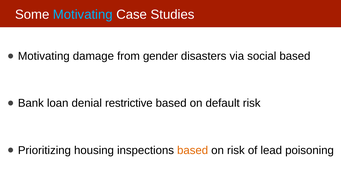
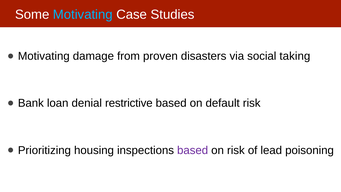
gender: gender -> proven
social based: based -> taking
based at (193, 150) colour: orange -> purple
